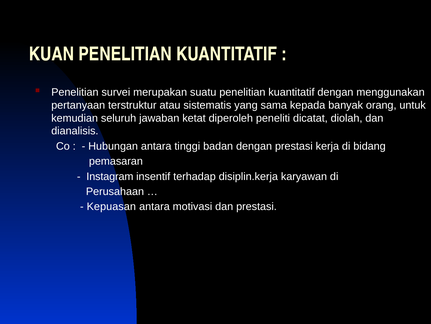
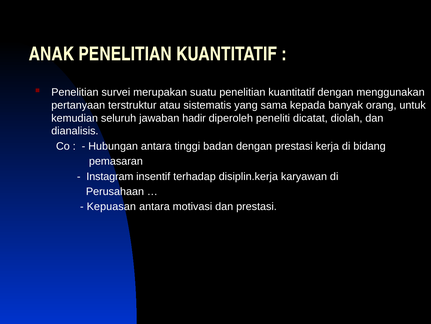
KUAN: KUAN -> ANAK
ketat: ketat -> hadir
